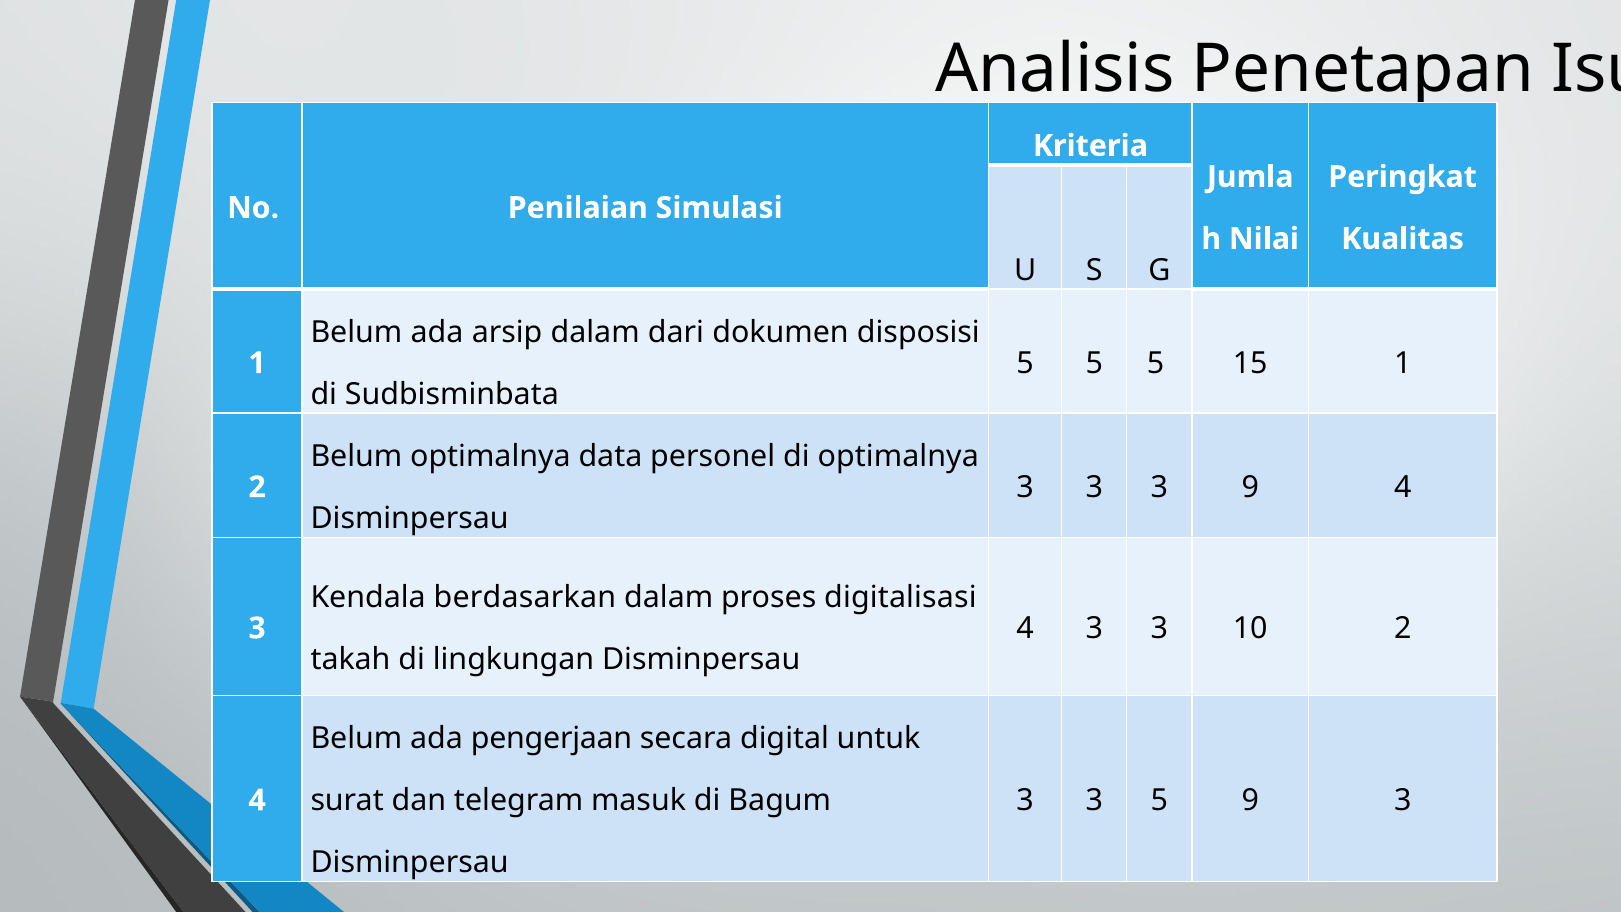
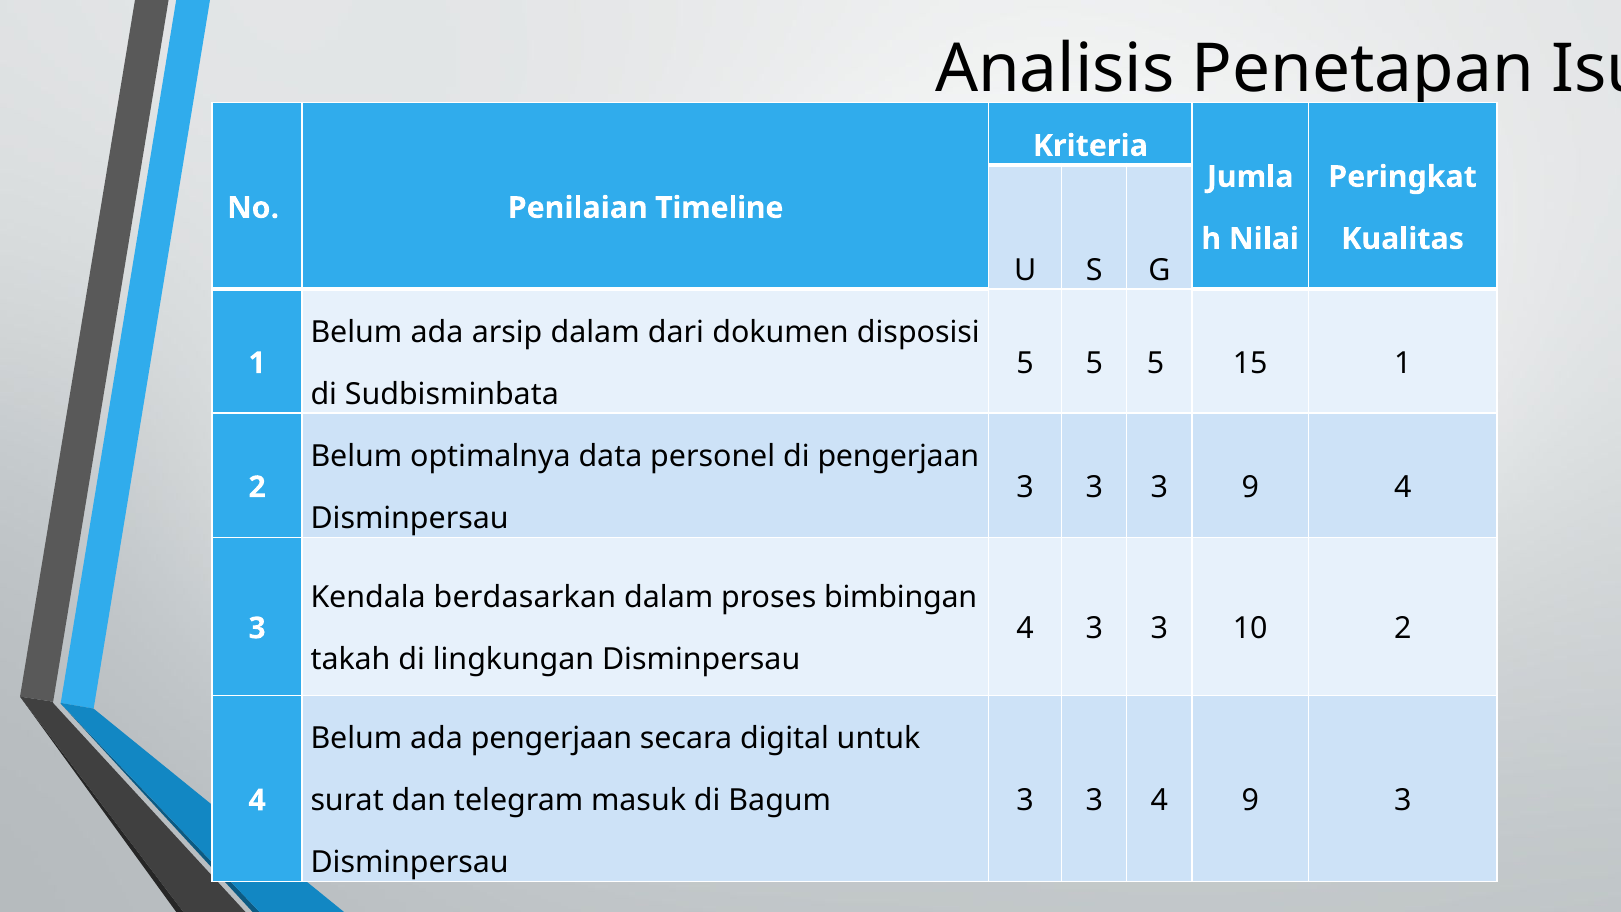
Simulasi: Simulasi -> Timeline
di optimalnya: optimalnya -> pengerjaan
digitalisasi: digitalisasi -> bimbingan
3 5: 5 -> 4
